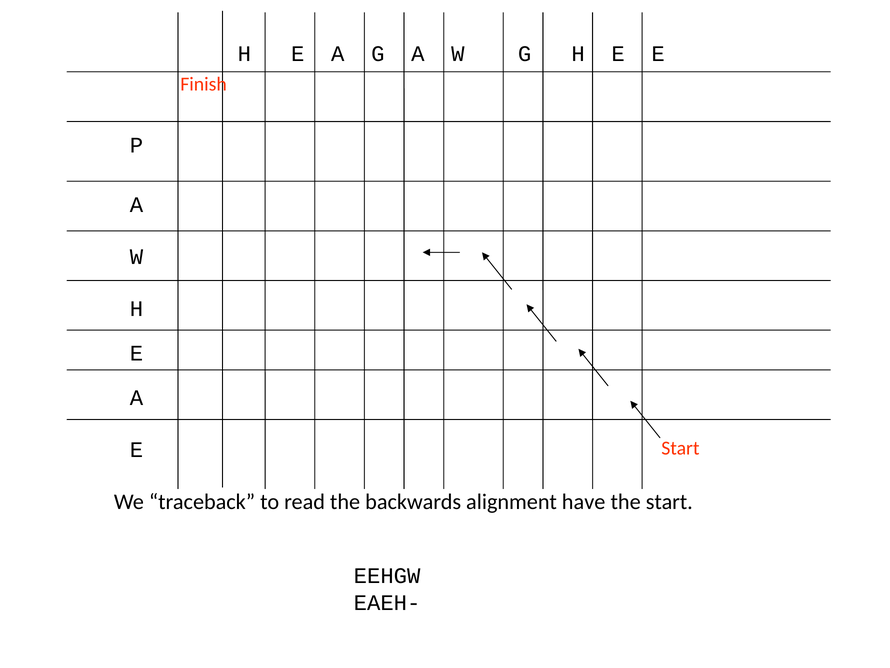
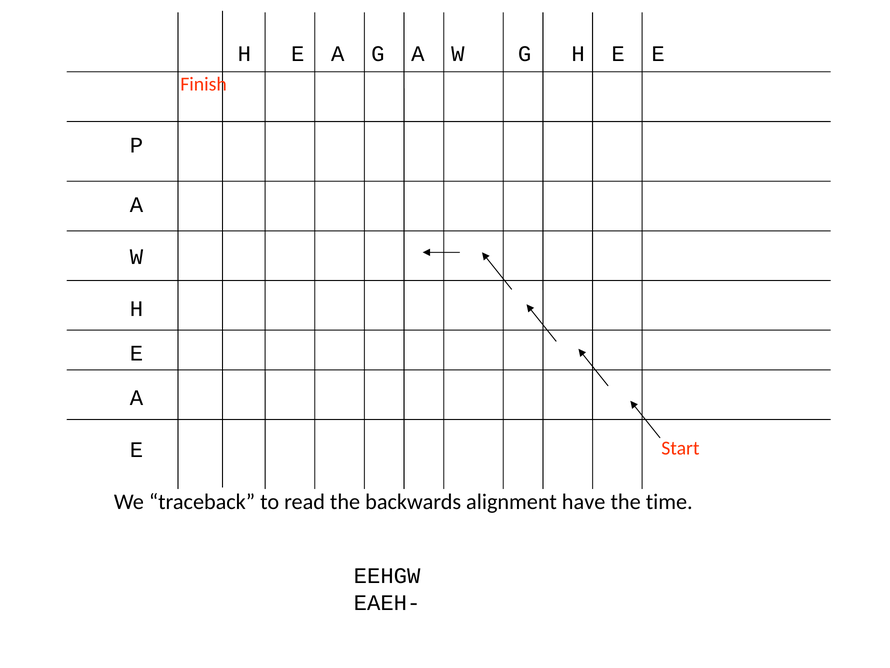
the start: start -> time
